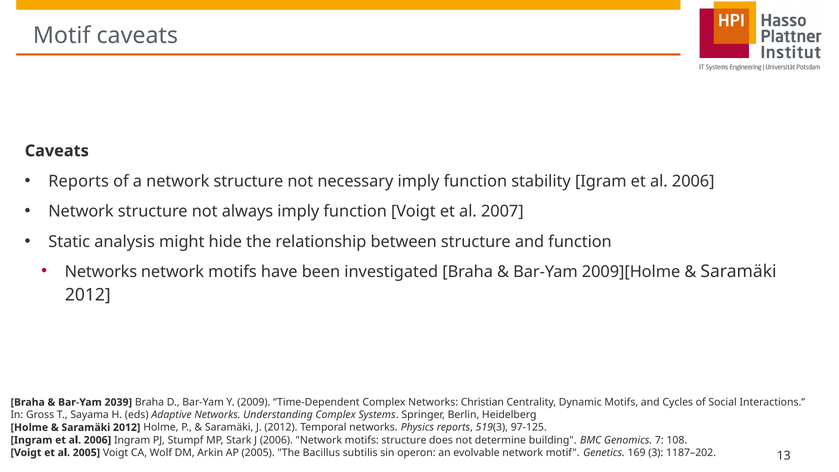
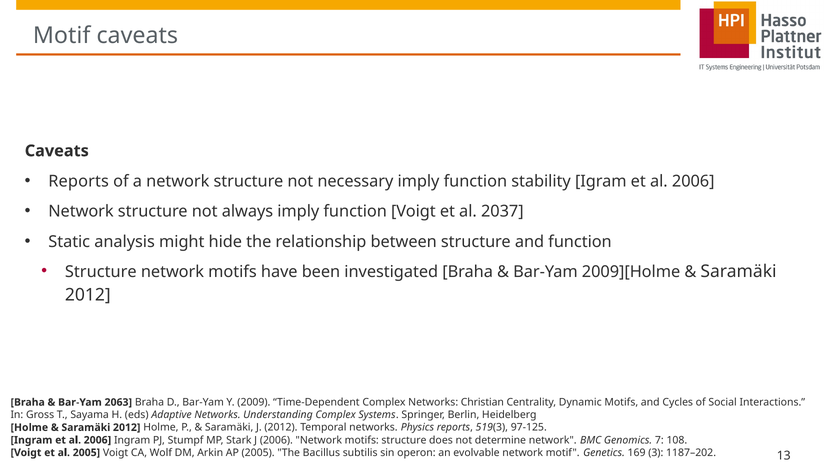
2007: 2007 -> 2037
Networks at (101, 272): Networks -> Structure
2039: 2039 -> 2063
determine building: building -> network
